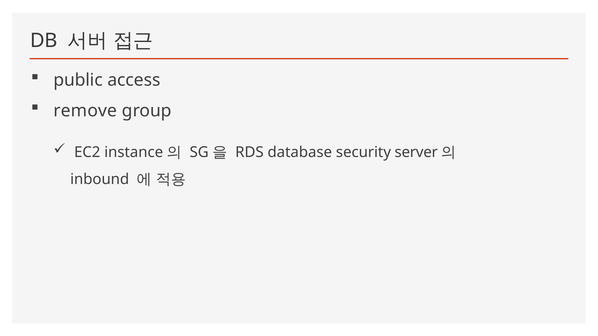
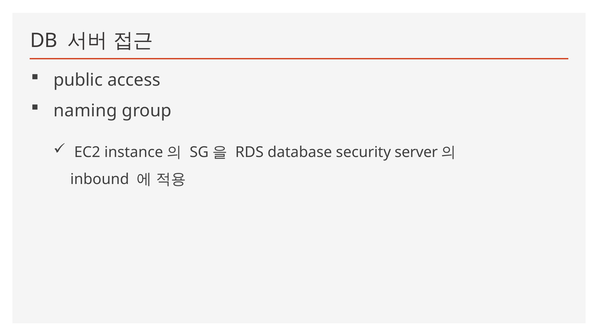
remove: remove -> naming
